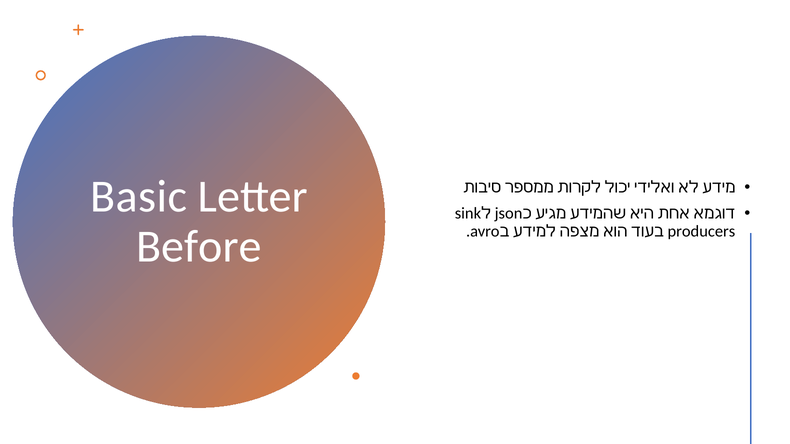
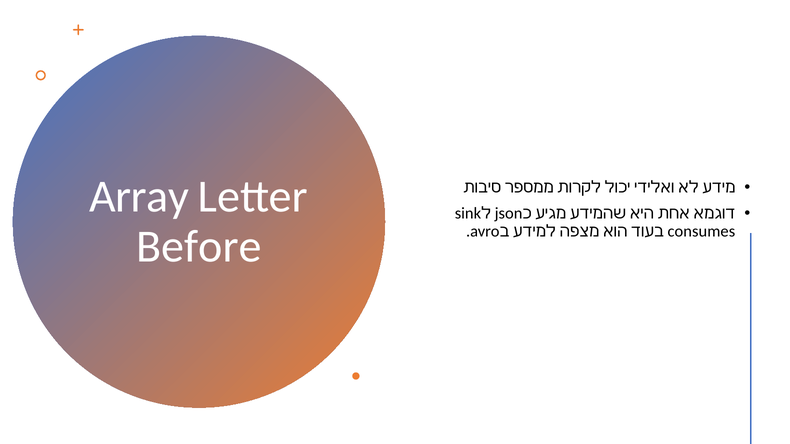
Basic: Basic -> Array
producers: producers -> consumes
